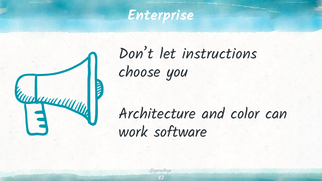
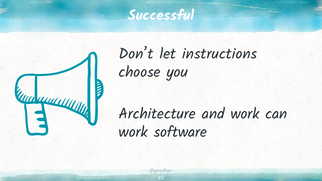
Enterprise: Enterprise -> Successful
and color: color -> work
